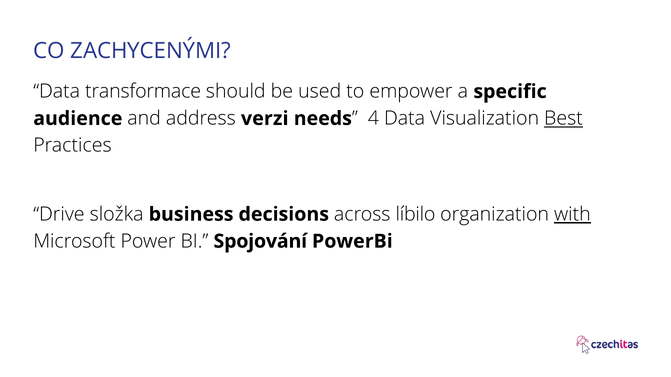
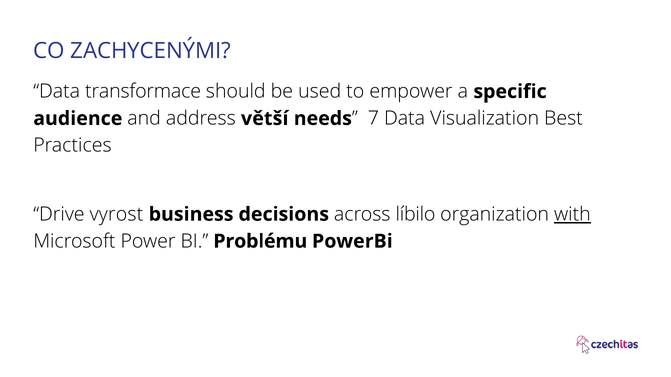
verzi: verzi -> větší
4: 4 -> 7
Best underline: present -> none
složka: složka -> vyrost
Spojování: Spojování -> Problému
